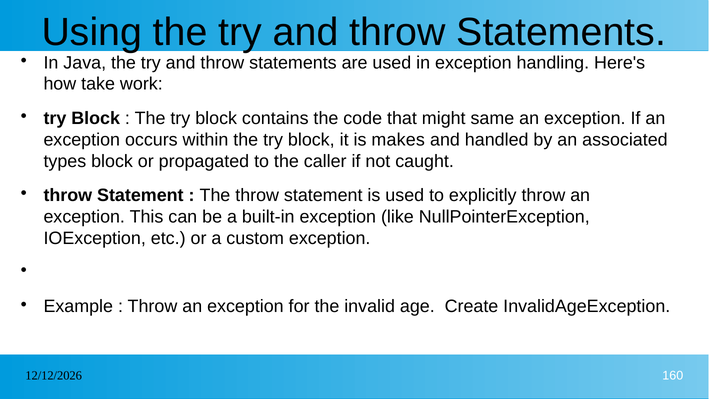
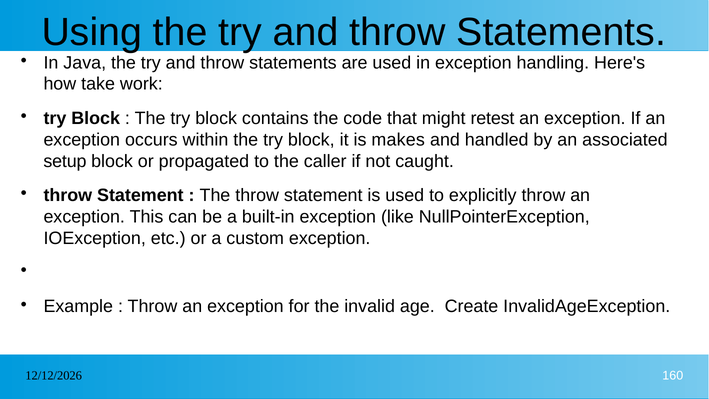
same: same -> retest
types: types -> setup
